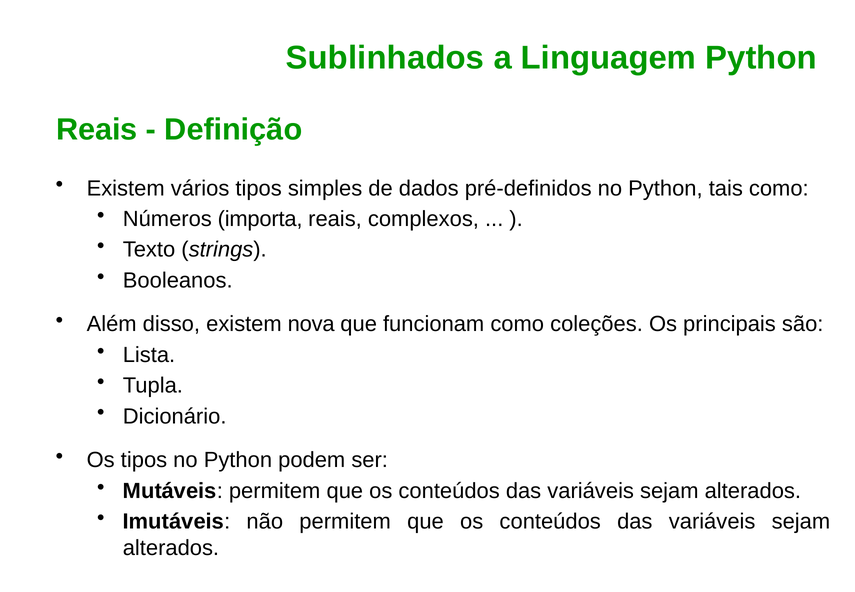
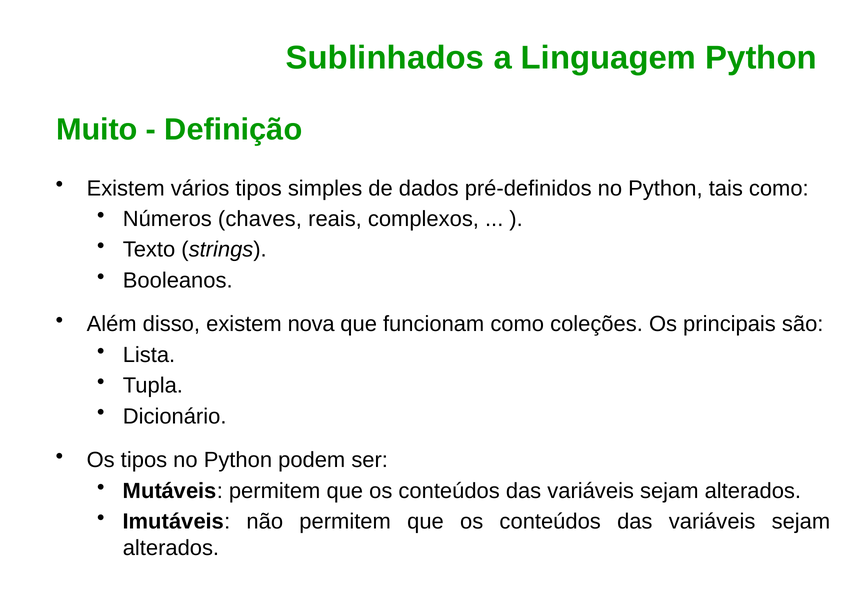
Reais at (97, 129): Reais -> Muito
importa: importa -> chaves
